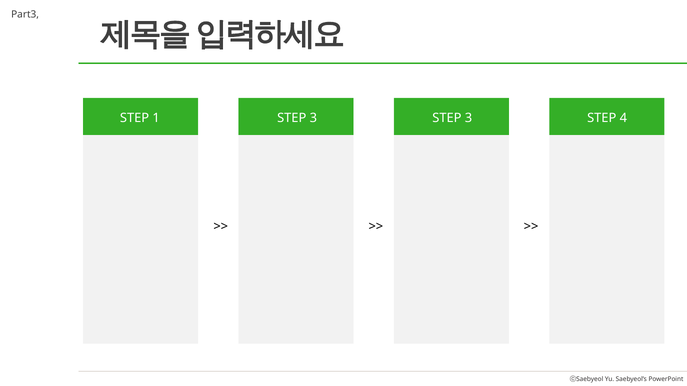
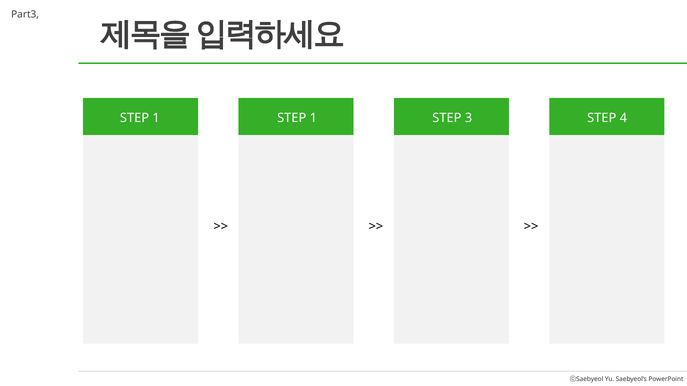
1 STEP 3: 3 -> 1
